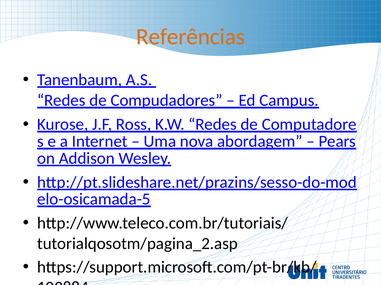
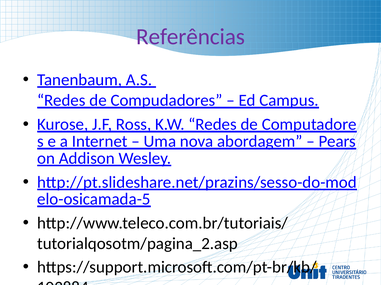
Referências colour: orange -> purple
